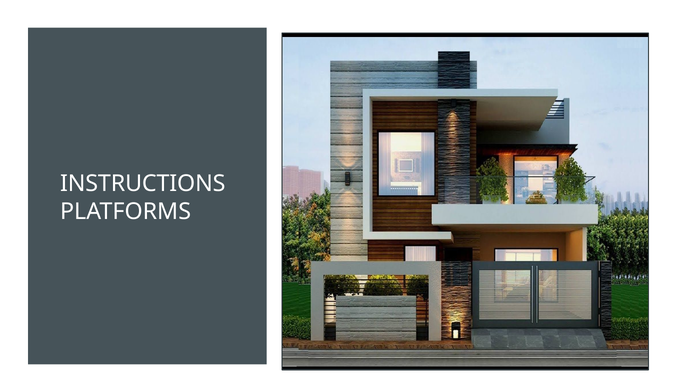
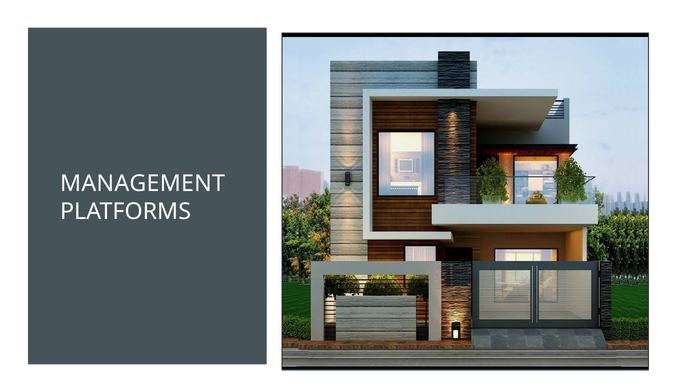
INSTRUCTIONS: INSTRUCTIONS -> MANAGEMENT
